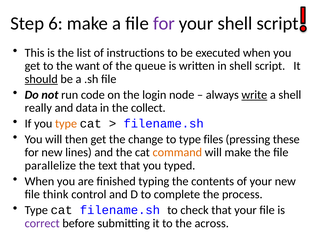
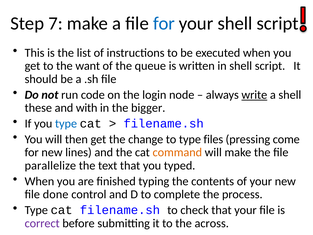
6: 6 -> 7
for at (164, 24) colour: purple -> blue
should underline: present -> none
really: really -> these
data: data -> with
collect: collect -> bigger
type at (66, 123) colour: orange -> blue
these: these -> come
think: think -> done
